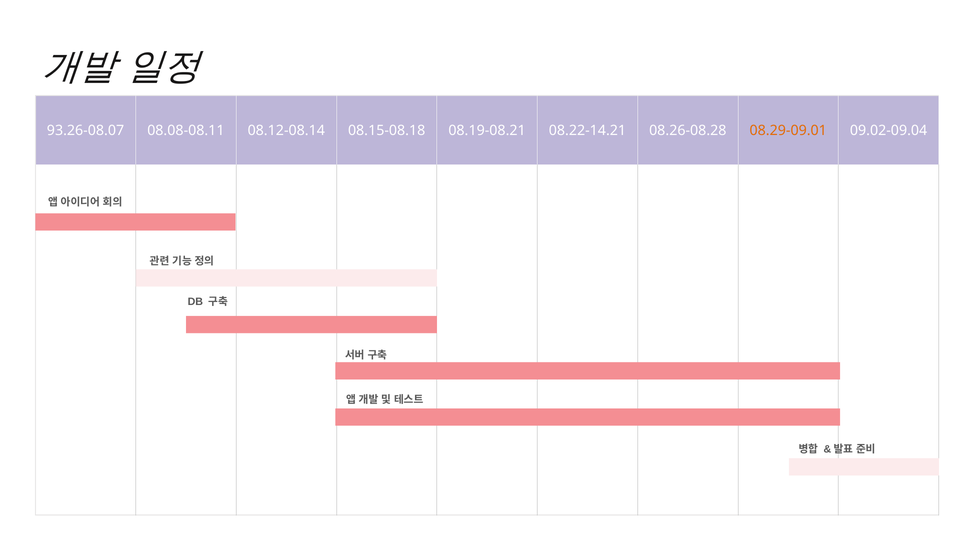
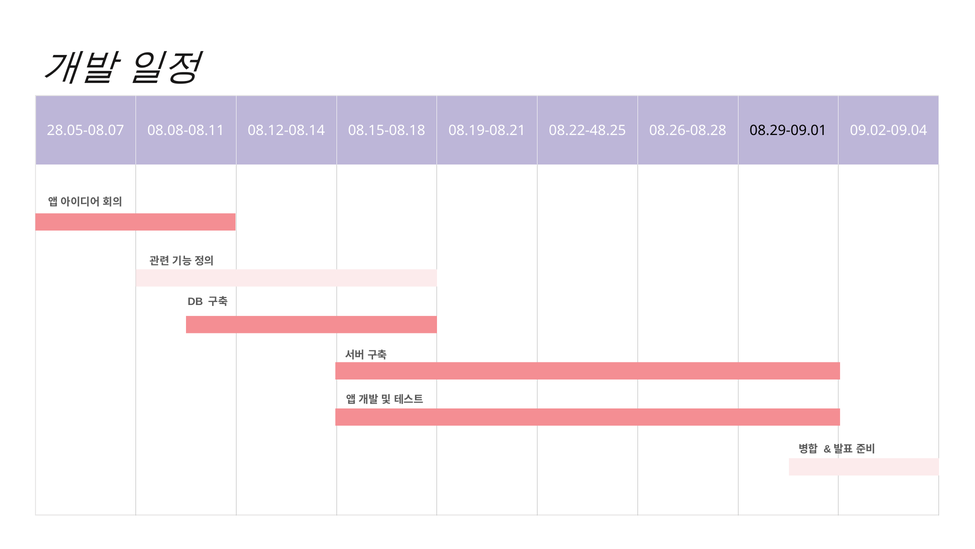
93.26-08.07: 93.26-08.07 -> 28.05-08.07
08.22-14.21: 08.22-14.21 -> 08.22-48.25
08.29-09.01 colour: orange -> black
